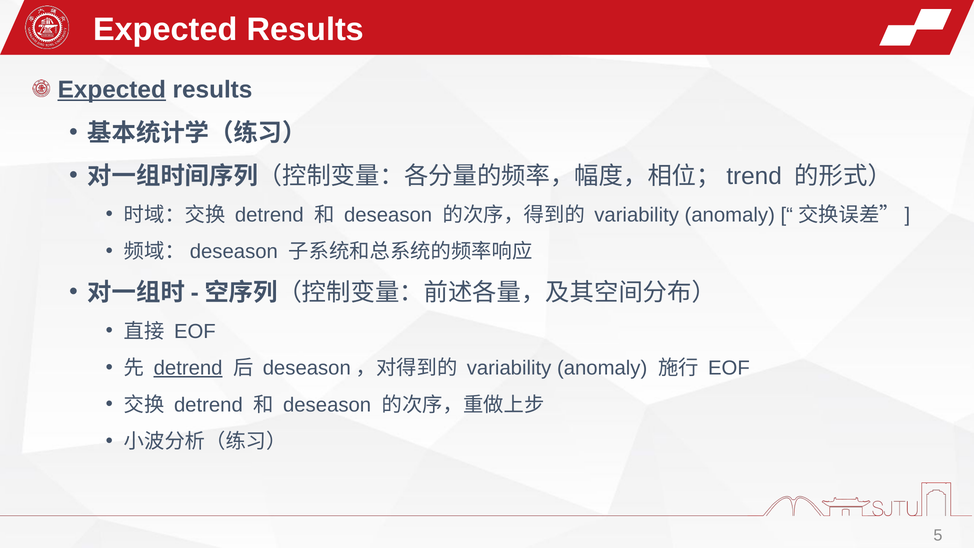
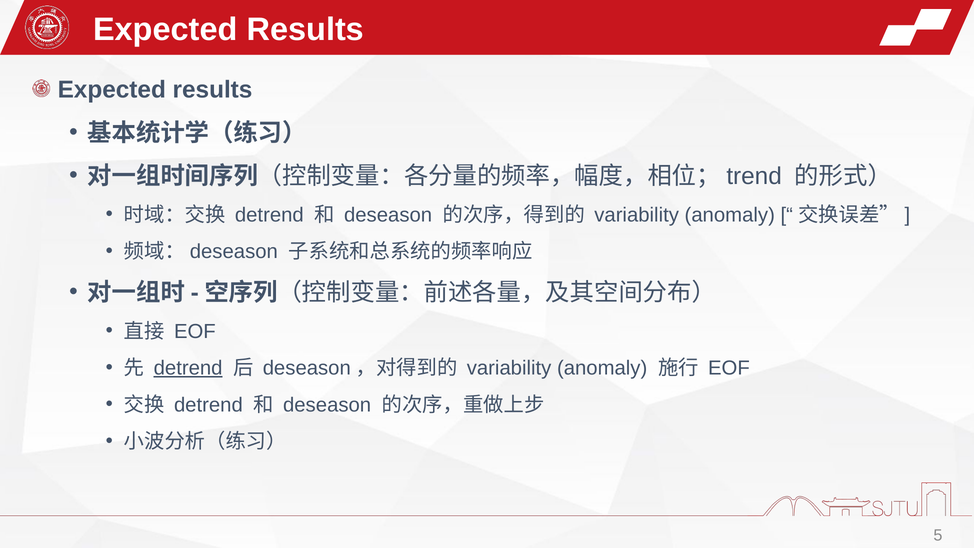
Expected at (112, 90) underline: present -> none
